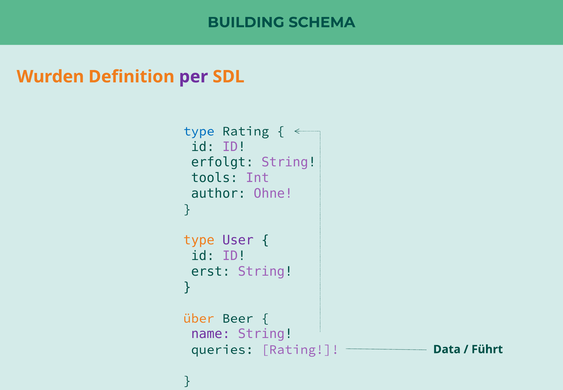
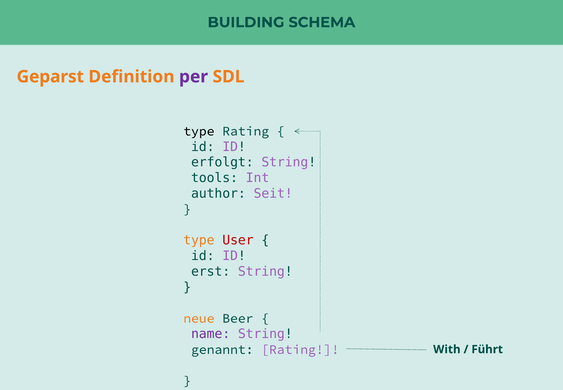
Wurden: Wurden -> Geparst
type at (199, 131) colour: blue -> black
Ohne: Ohne -> Seit
User colour: purple -> red
über: über -> neue
queries: queries -> genannt
Data: Data -> With
